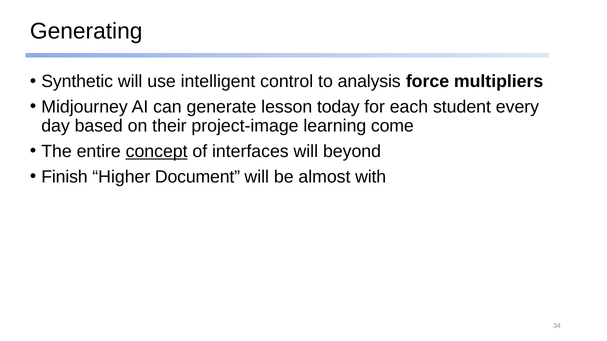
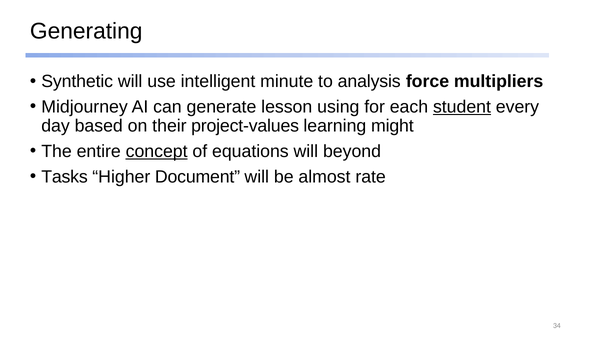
control: control -> minute
today: today -> using
student underline: none -> present
project-image: project-image -> project-values
come: come -> might
interfaces: interfaces -> equations
Finish: Finish -> Tasks
with: with -> rate
